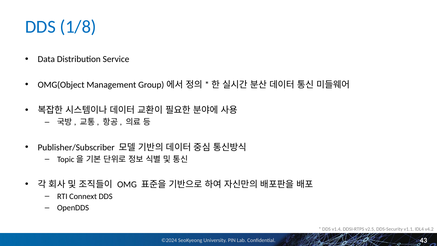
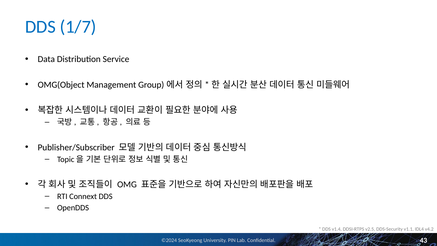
1/8: 1/8 -> 1/7
